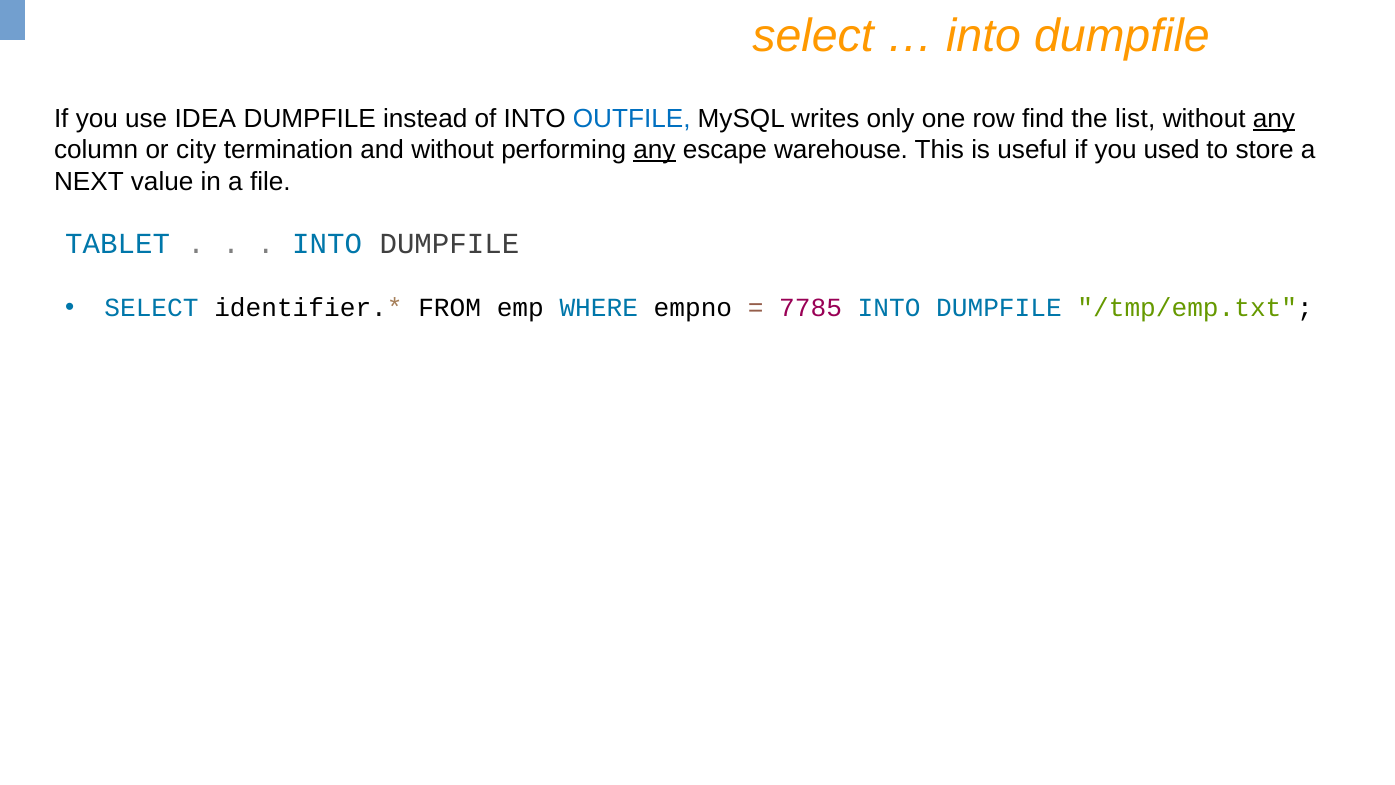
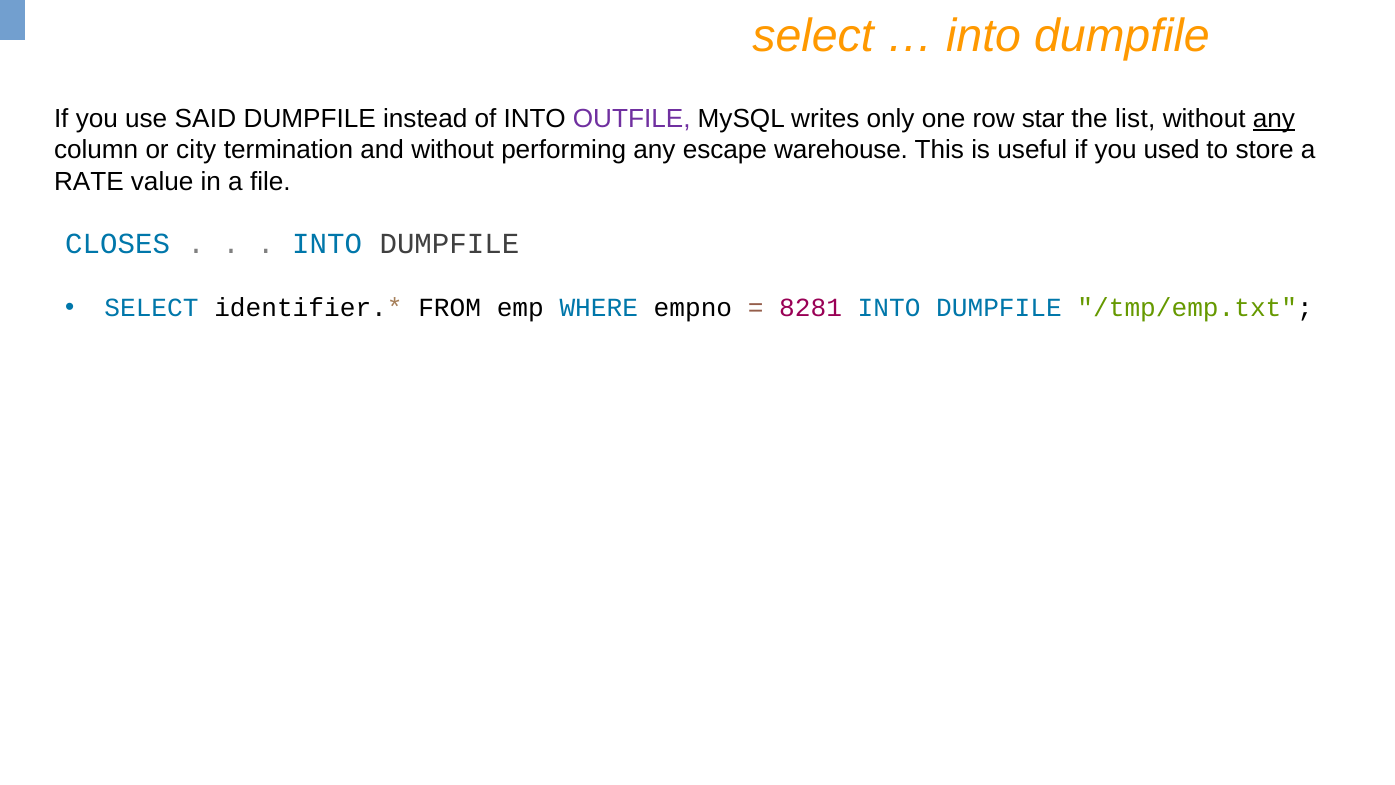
IDEA: IDEA -> SAID
OUTFILE colour: blue -> purple
find: find -> star
any at (654, 150) underline: present -> none
NEXT: NEXT -> RATE
TABLET: TABLET -> CLOSES
7785: 7785 -> 8281
